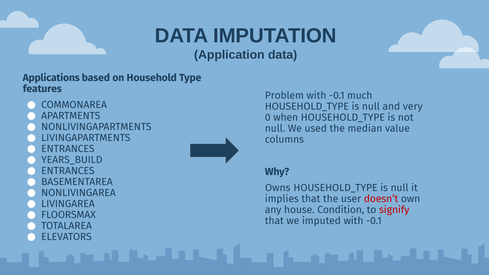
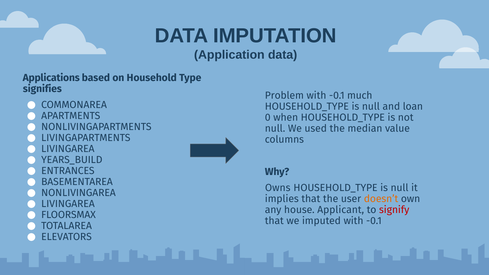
features: features -> signifies
very: very -> loan
ENTRANCES at (68, 149): ENTRANCES -> LIVINGAREA
doesn’t colour: red -> orange
Condition: Condition -> Applicant
